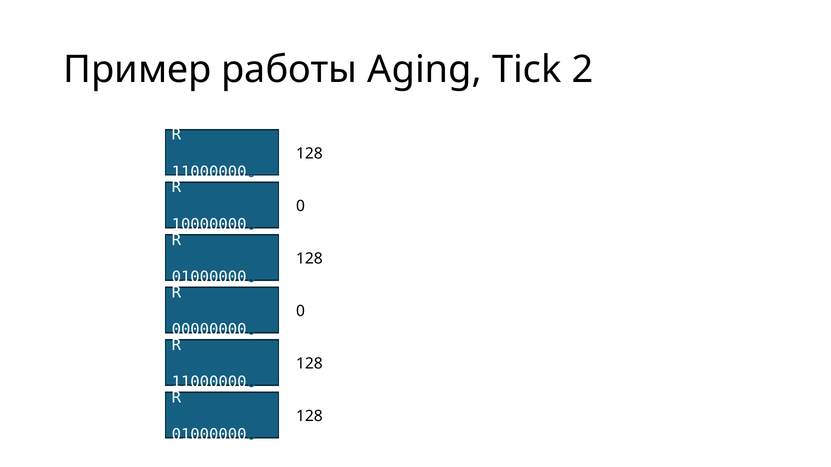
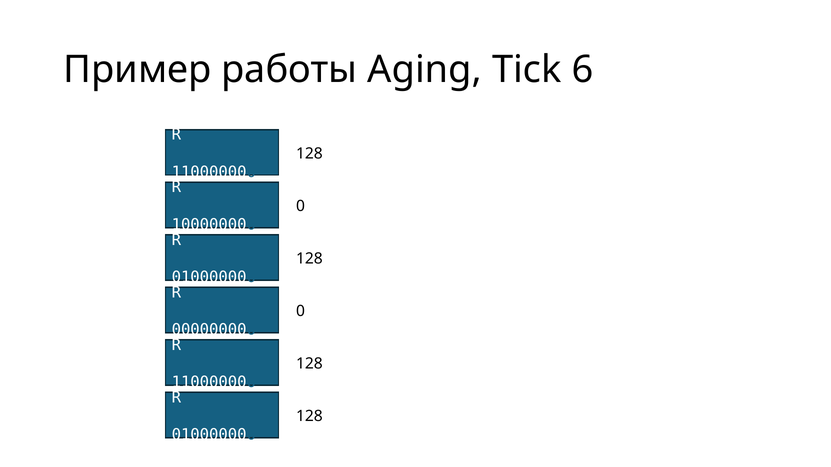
2: 2 -> 6
